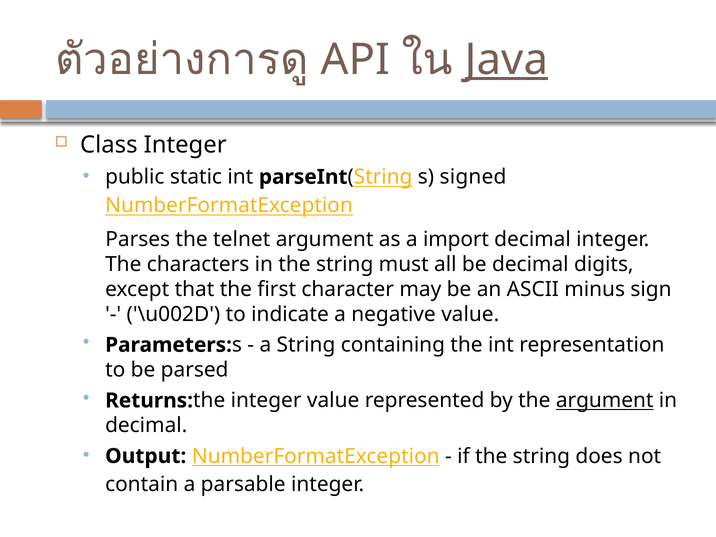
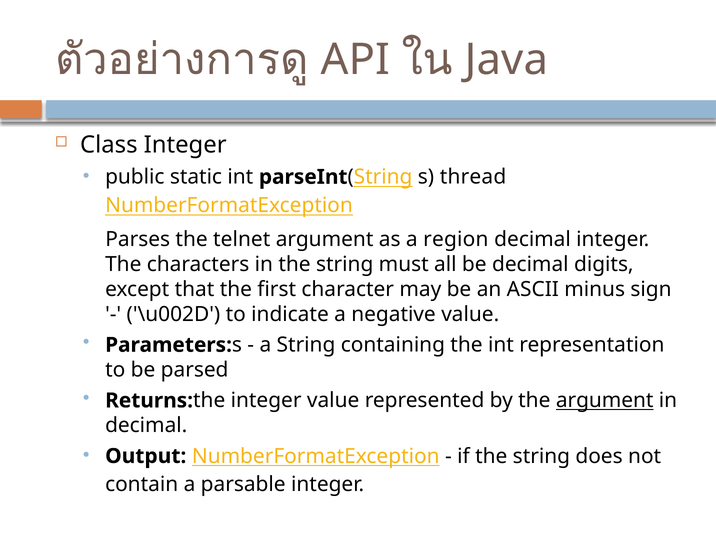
Java underline: present -> none
signed: signed -> thread
import: import -> region
